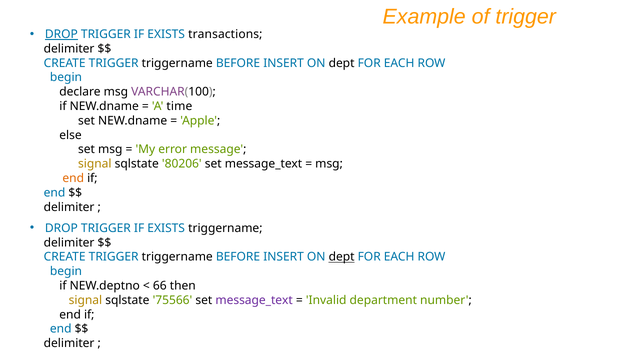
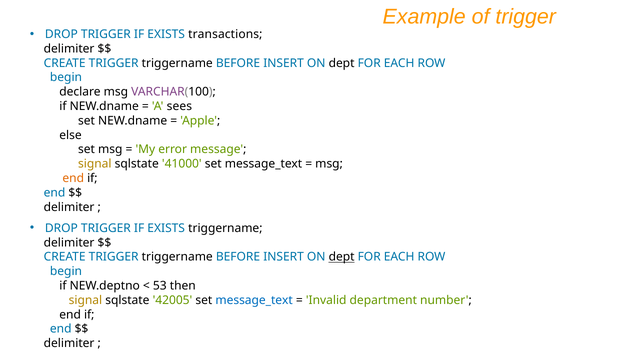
DROP at (61, 34) underline: present -> none
time: time -> sees
80206: 80206 -> 41000
66: 66 -> 53
75566: 75566 -> 42005
message_text at (254, 301) colour: purple -> blue
